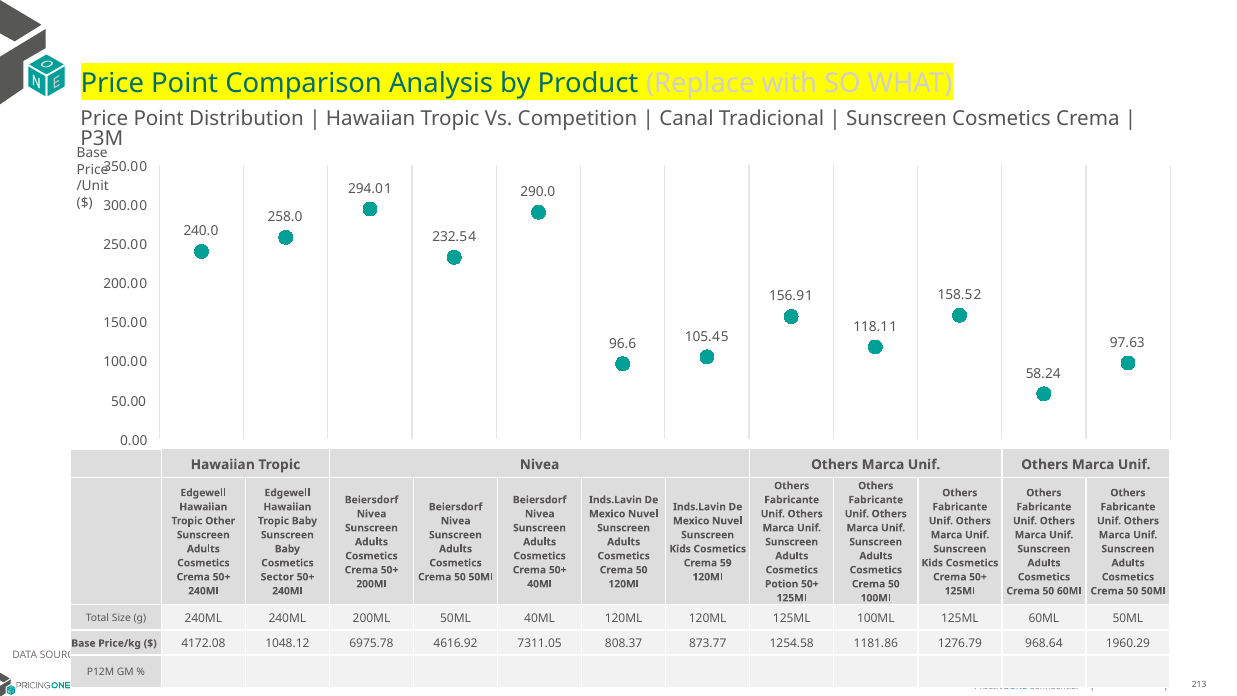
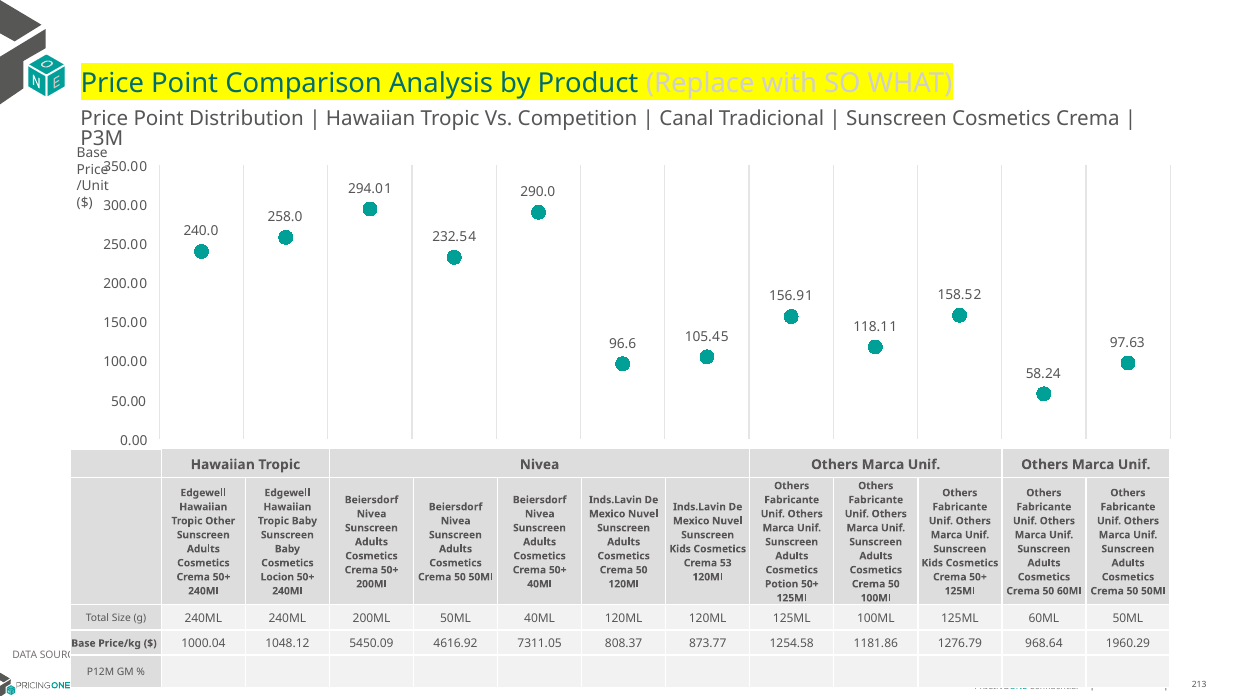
59: 59 -> 53
Sector: Sector -> Locion
4172.08: 4172.08 -> 1000.04
6975.78: 6975.78 -> 5450.09
